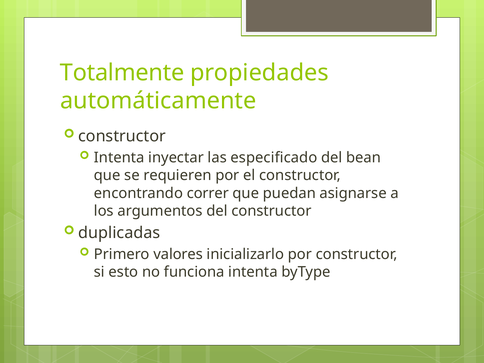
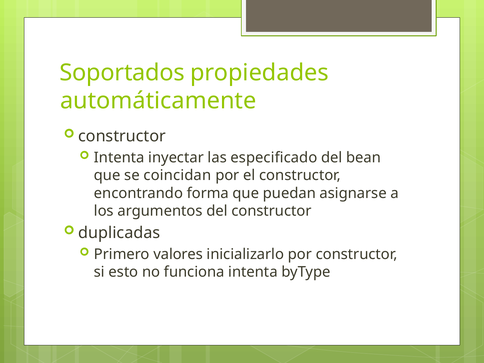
Totalmente: Totalmente -> Soportados
requieren: requieren -> coincidan
correr: correr -> forma
